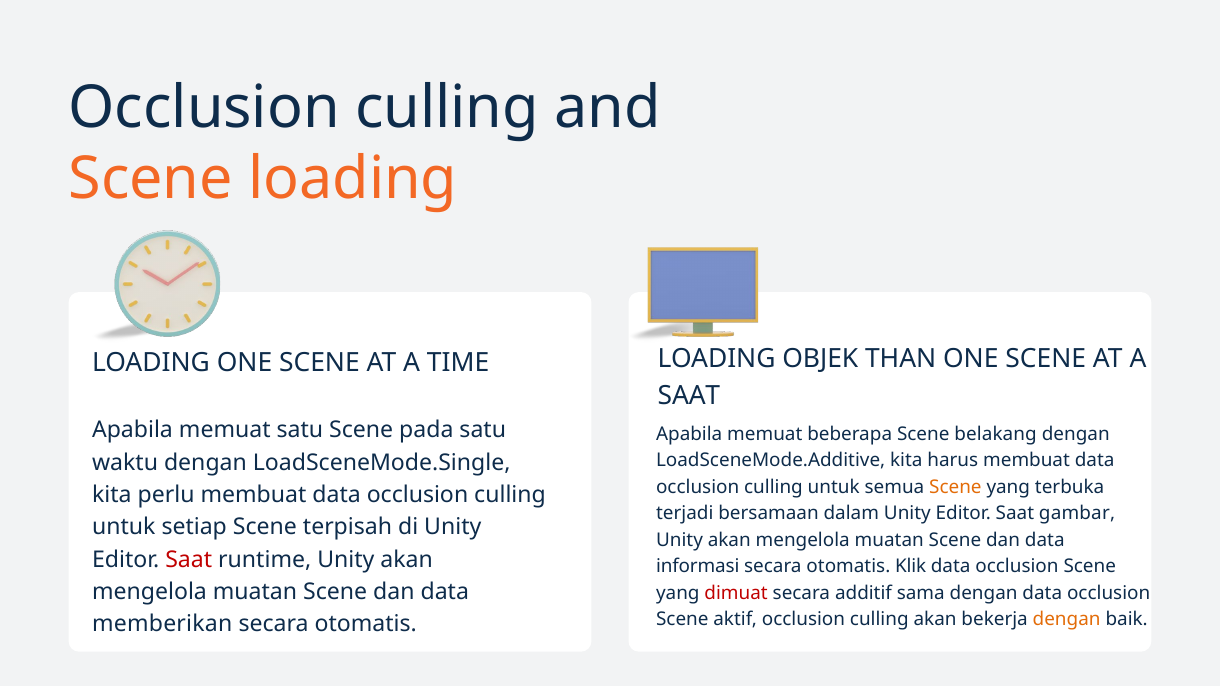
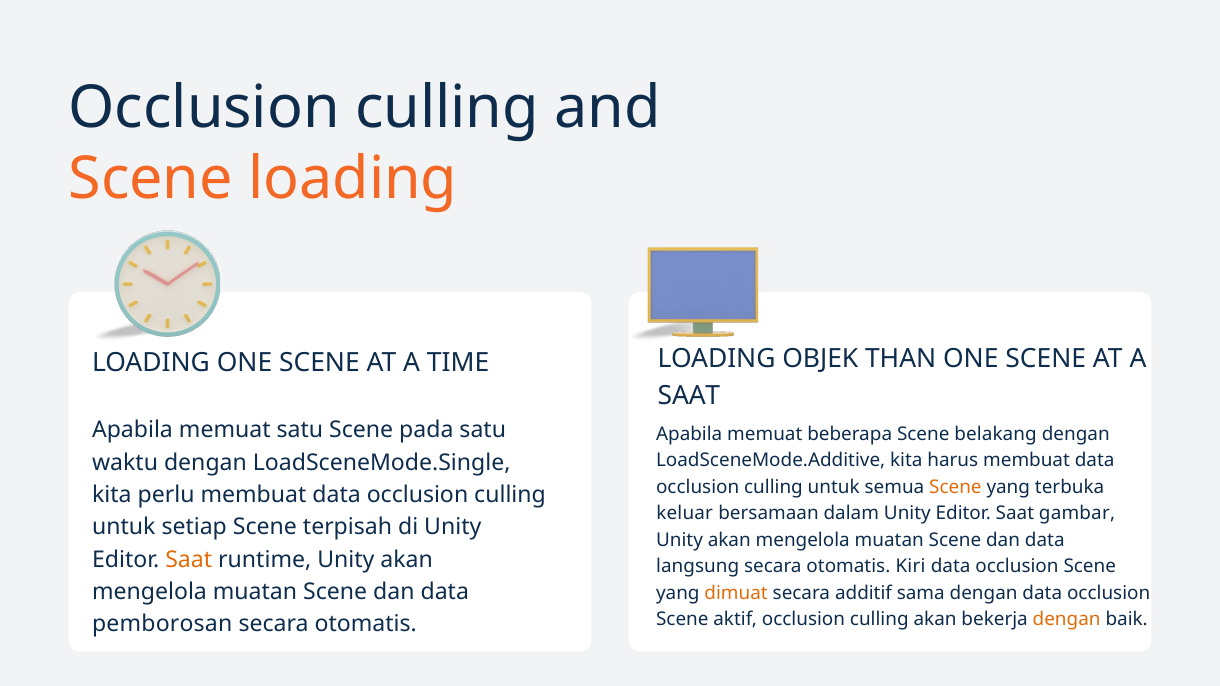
terjadi: terjadi -> keluar
Saat at (189, 560) colour: red -> orange
informasi: informasi -> langsung
Klik: Klik -> Kiri
dimuat colour: red -> orange
memberikan: memberikan -> pemborosan
